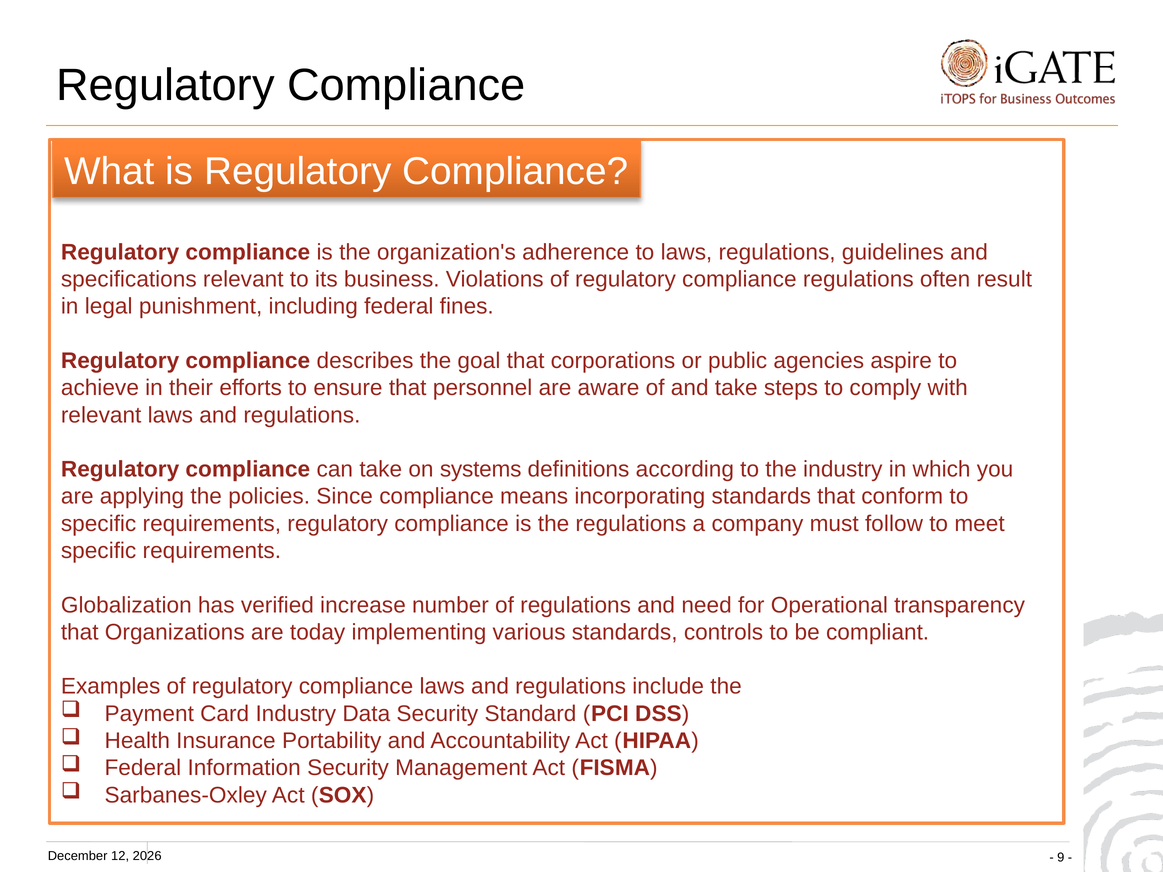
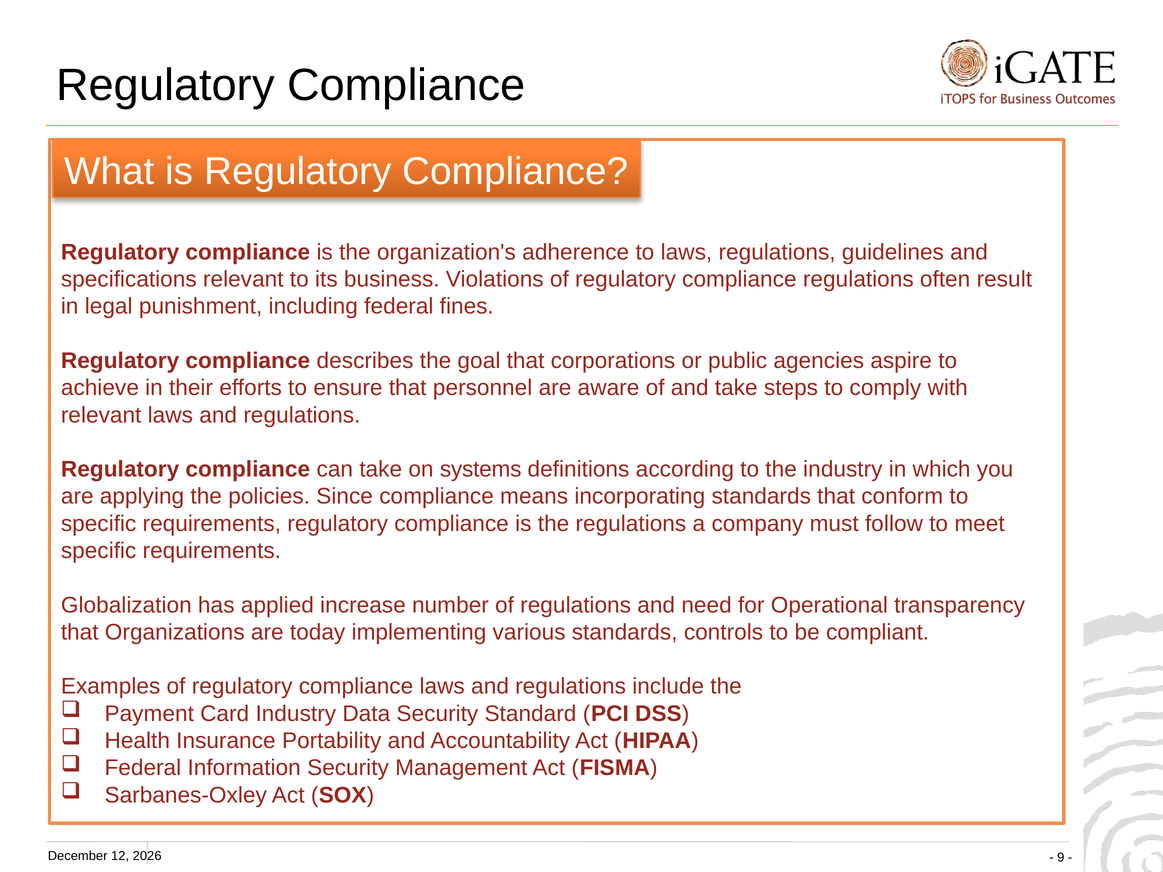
verified: verified -> applied
